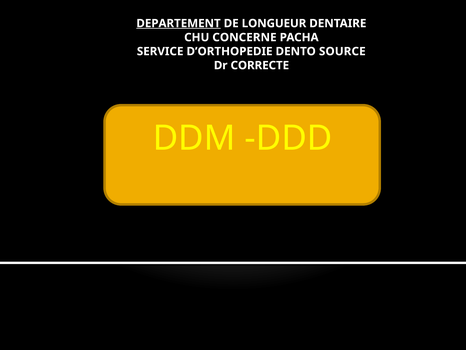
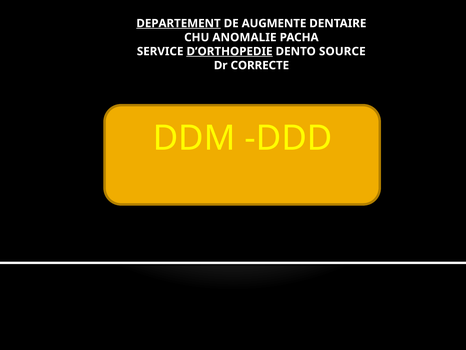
LONGUEUR: LONGUEUR -> AUGMENTE
CONCERNE: CONCERNE -> ANOMALIE
D’ORTHOPEDIE underline: none -> present
